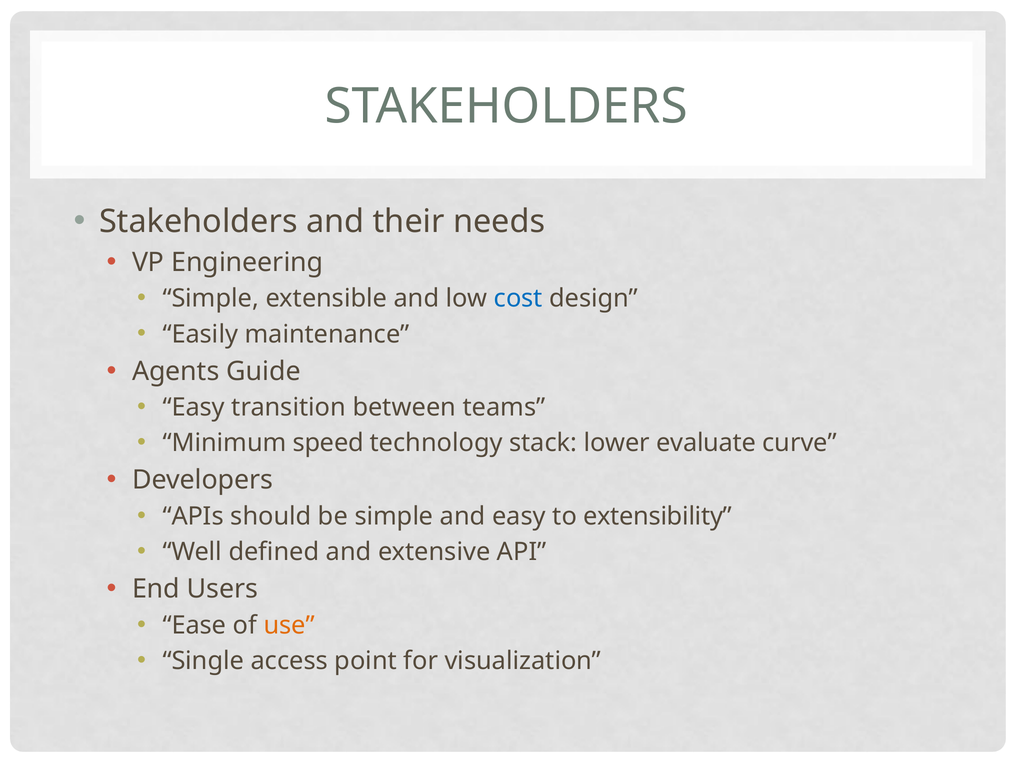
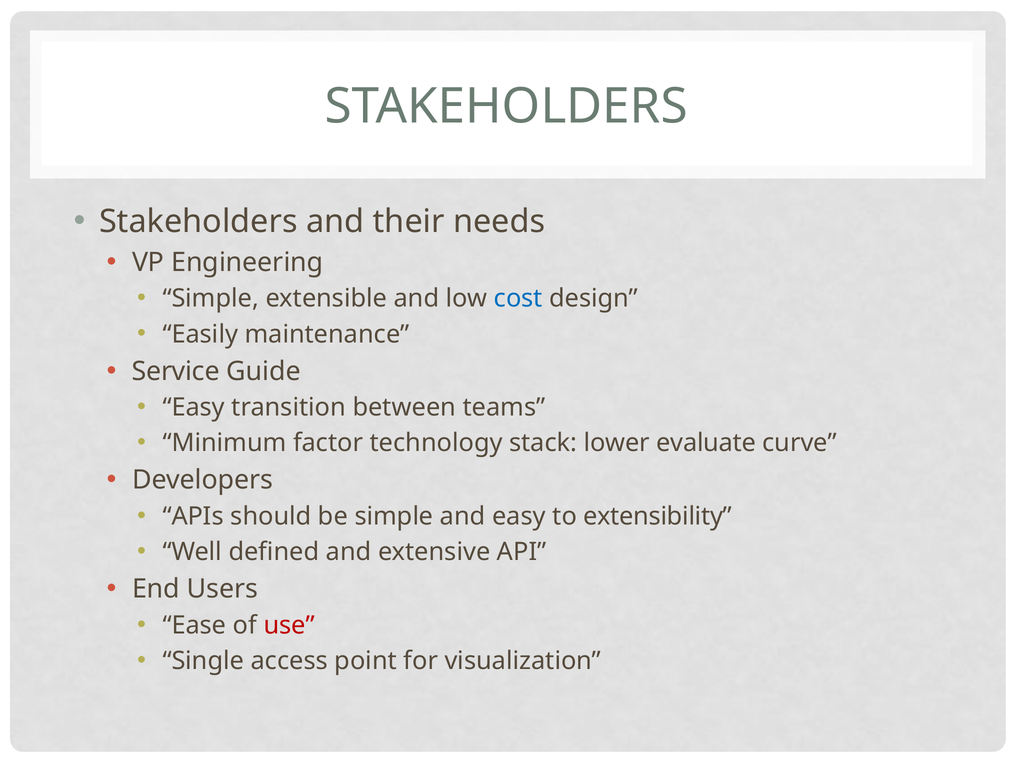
Agents: Agents -> Service
speed: speed -> factor
use colour: orange -> red
